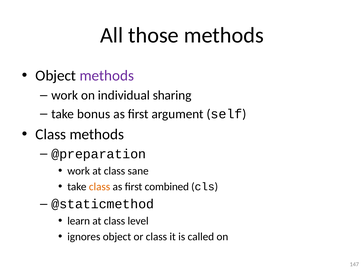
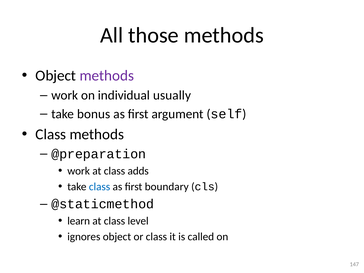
sharing: sharing -> usually
sane: sane -> adds
class at (100, 187) colour: orange -> blue
combined: combined -> boundary
